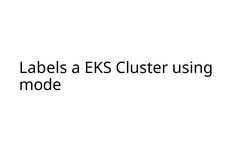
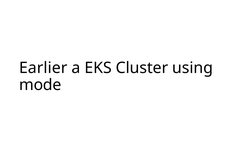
Labels: Labels -> Earlier
